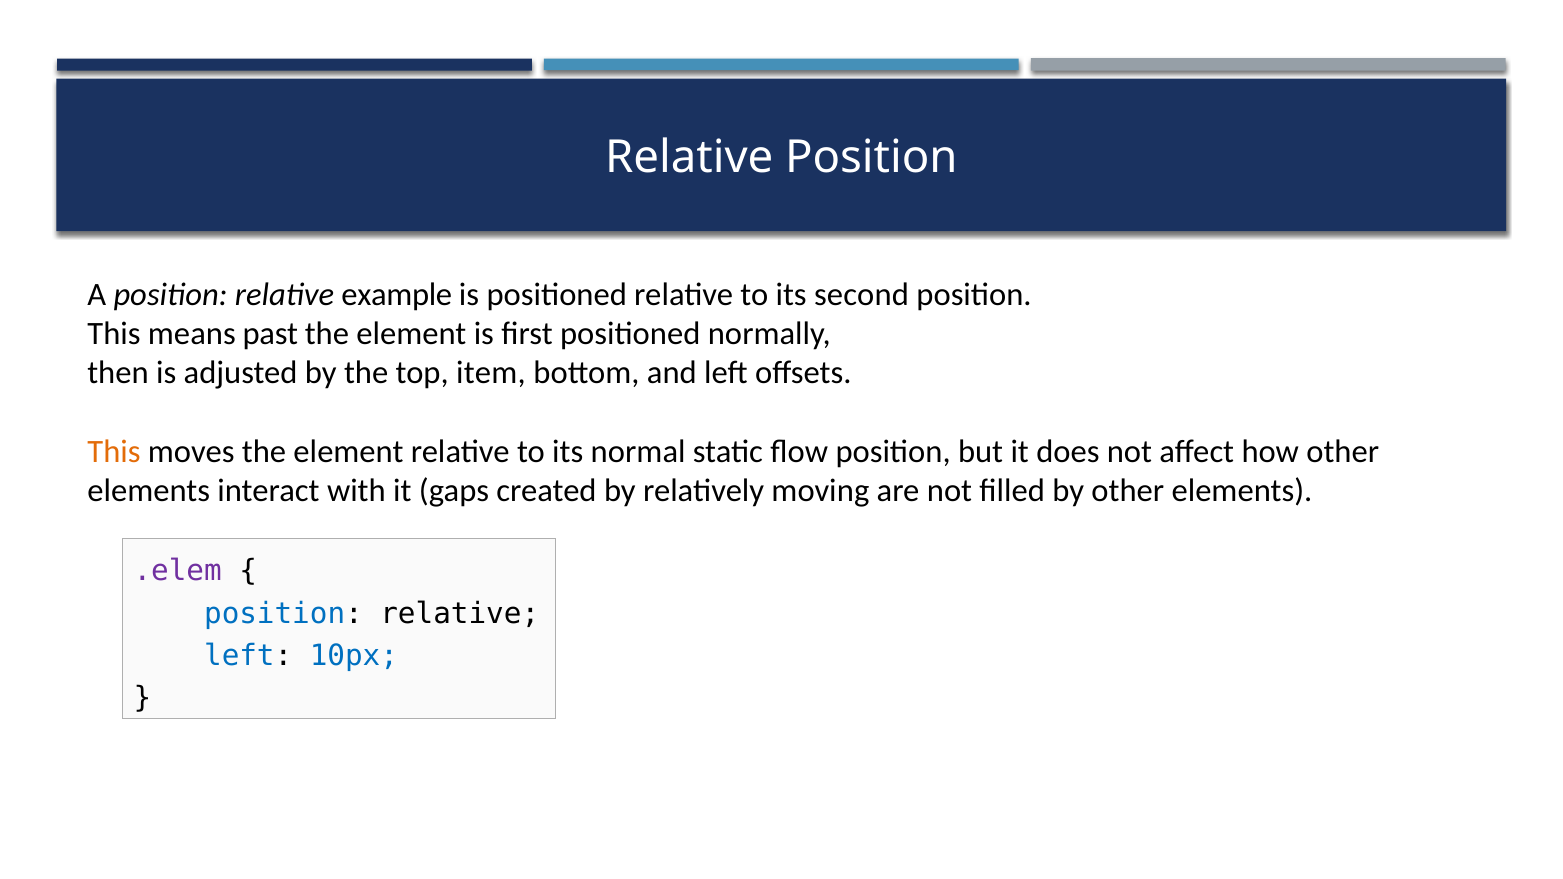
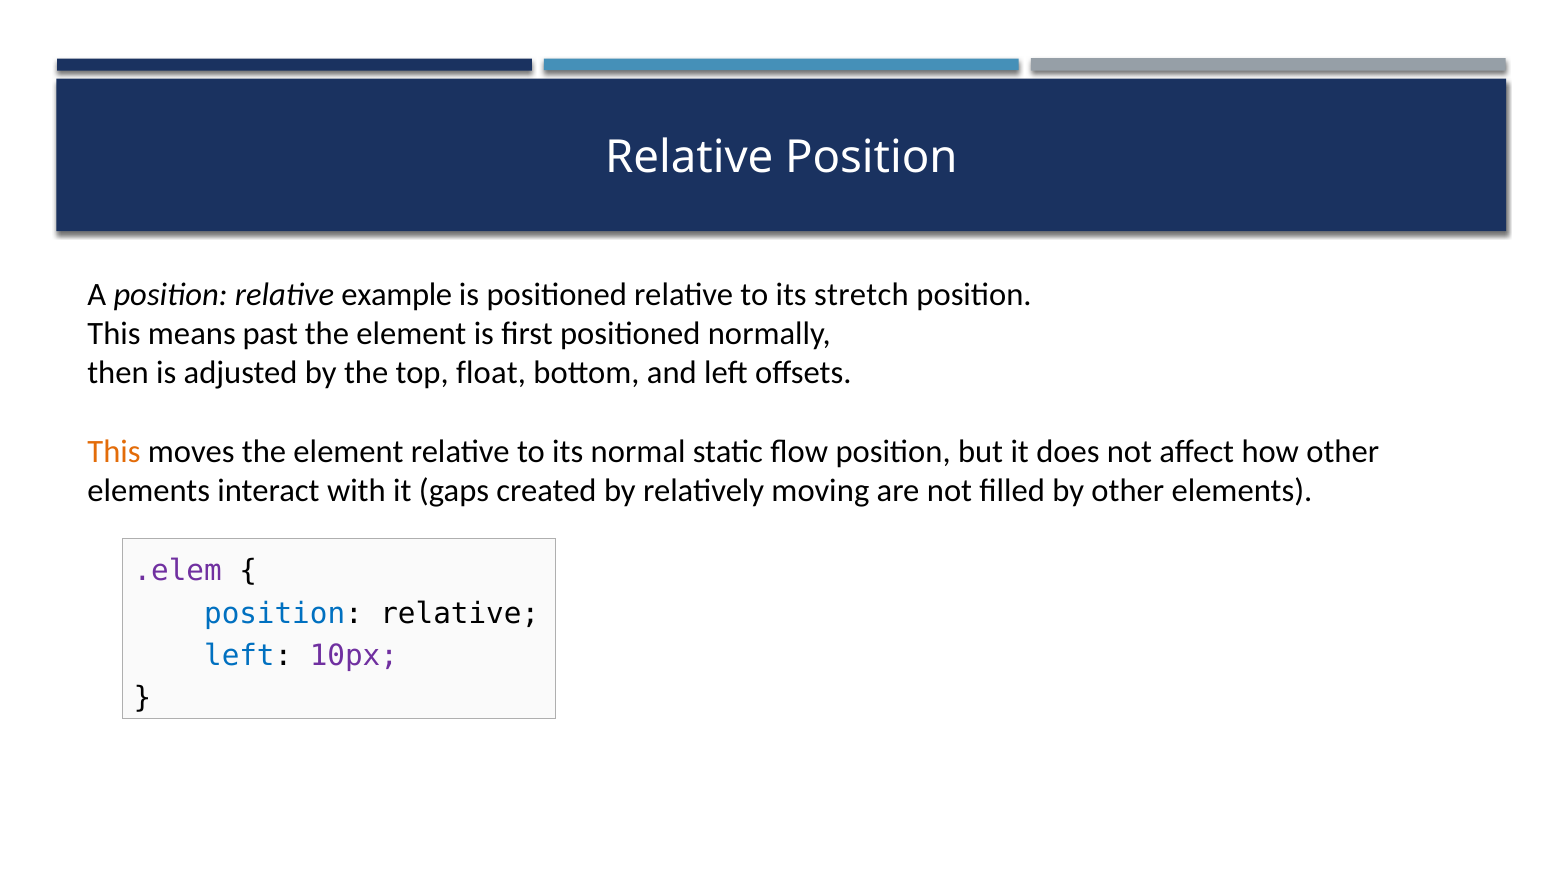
second: second -> stretch
item: item -> float
10px colour: blue -> purple
